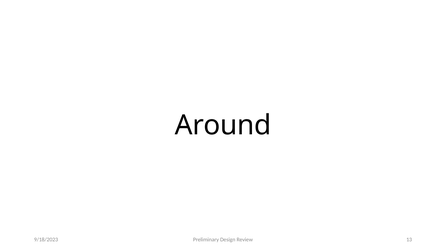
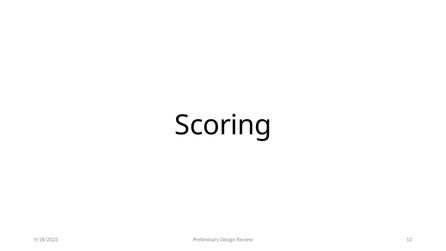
Around: Around -> Scoring
